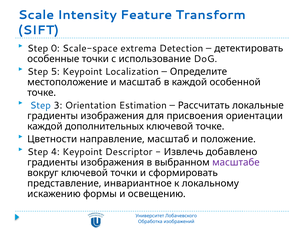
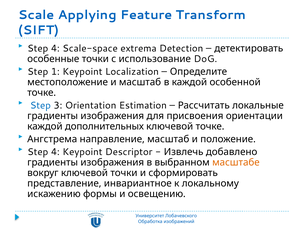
Intensity: Intensity -> Applying
0 at (55, 49): 0 -> 4
5: 5 -> 1
Цветности: Цветности -> Ангстрема
масштабе colour: purple -> orange
